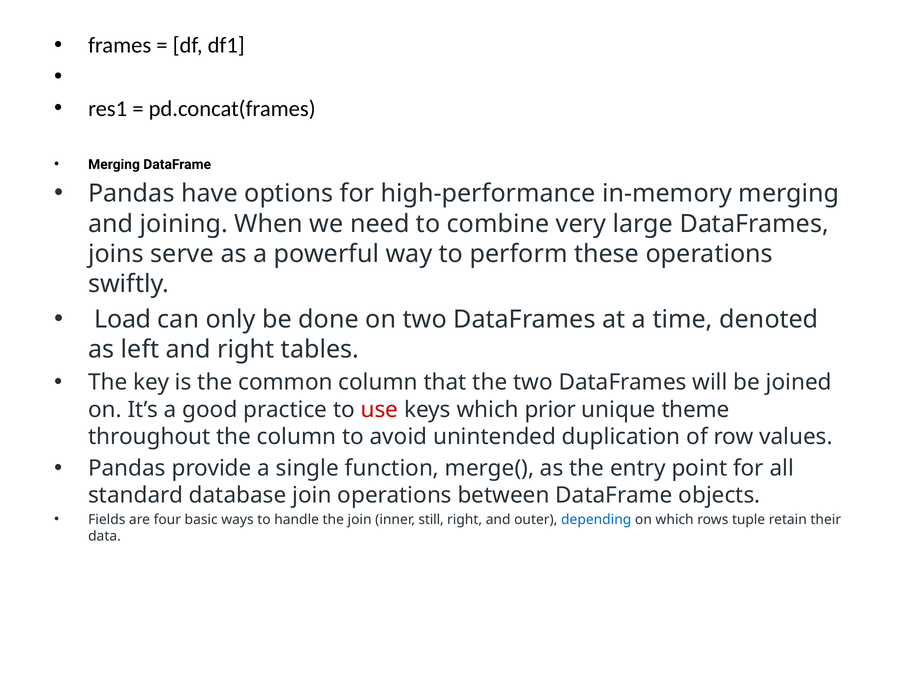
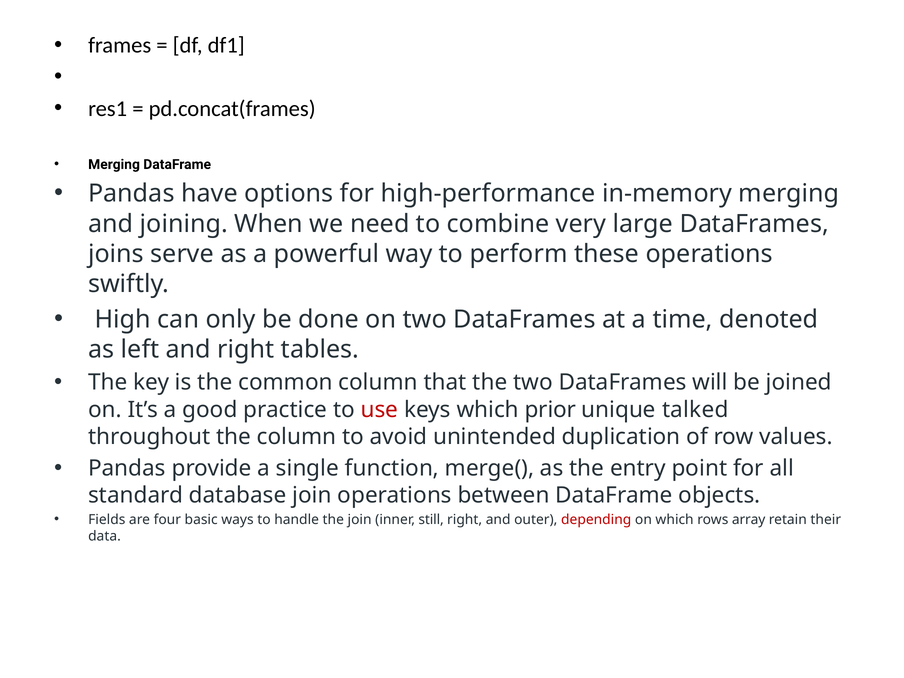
Load: Load -> High
theme: theme -> talked
depending colour: blue -> red
tuple: tuple -> array
